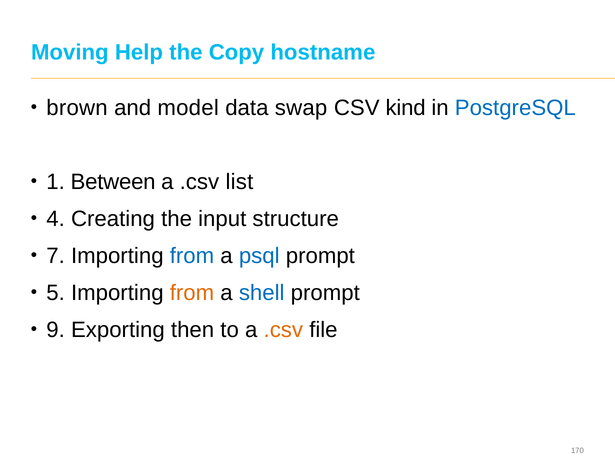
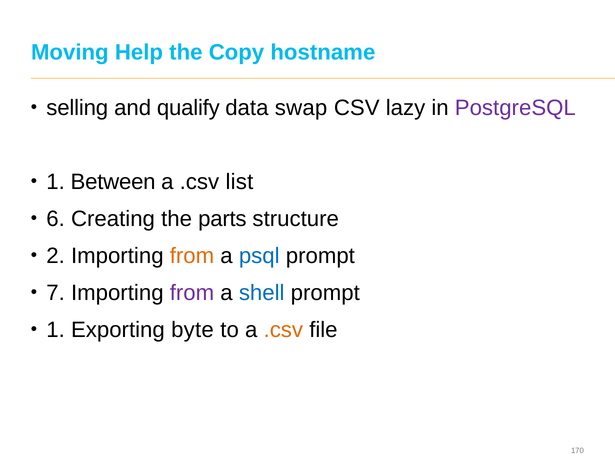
brown: brown -> selling
model: model -> qualify
kind: kind -> lazy
PostgreSQL colour: blue -> purple
4: 4 -> 6
input: input -> parts
7: 7 -> 2
from at (192, 256) colour: blue -> orange
5: 5 -> 7
from at (192, 293) colour: orange -> purple
9 at (56, 329): 9 -> 1
then: then -> byte
